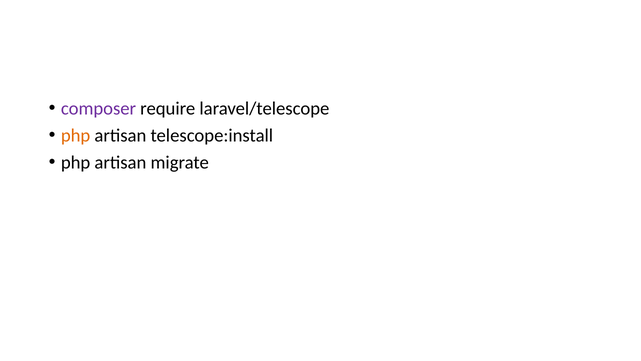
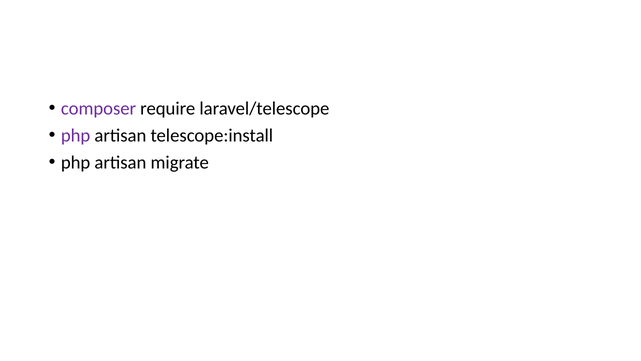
php at (76, 135) colour: orange -> purple
